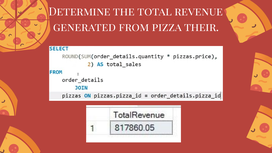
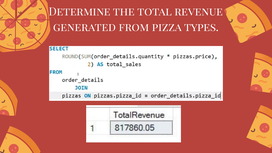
their: their -> types
